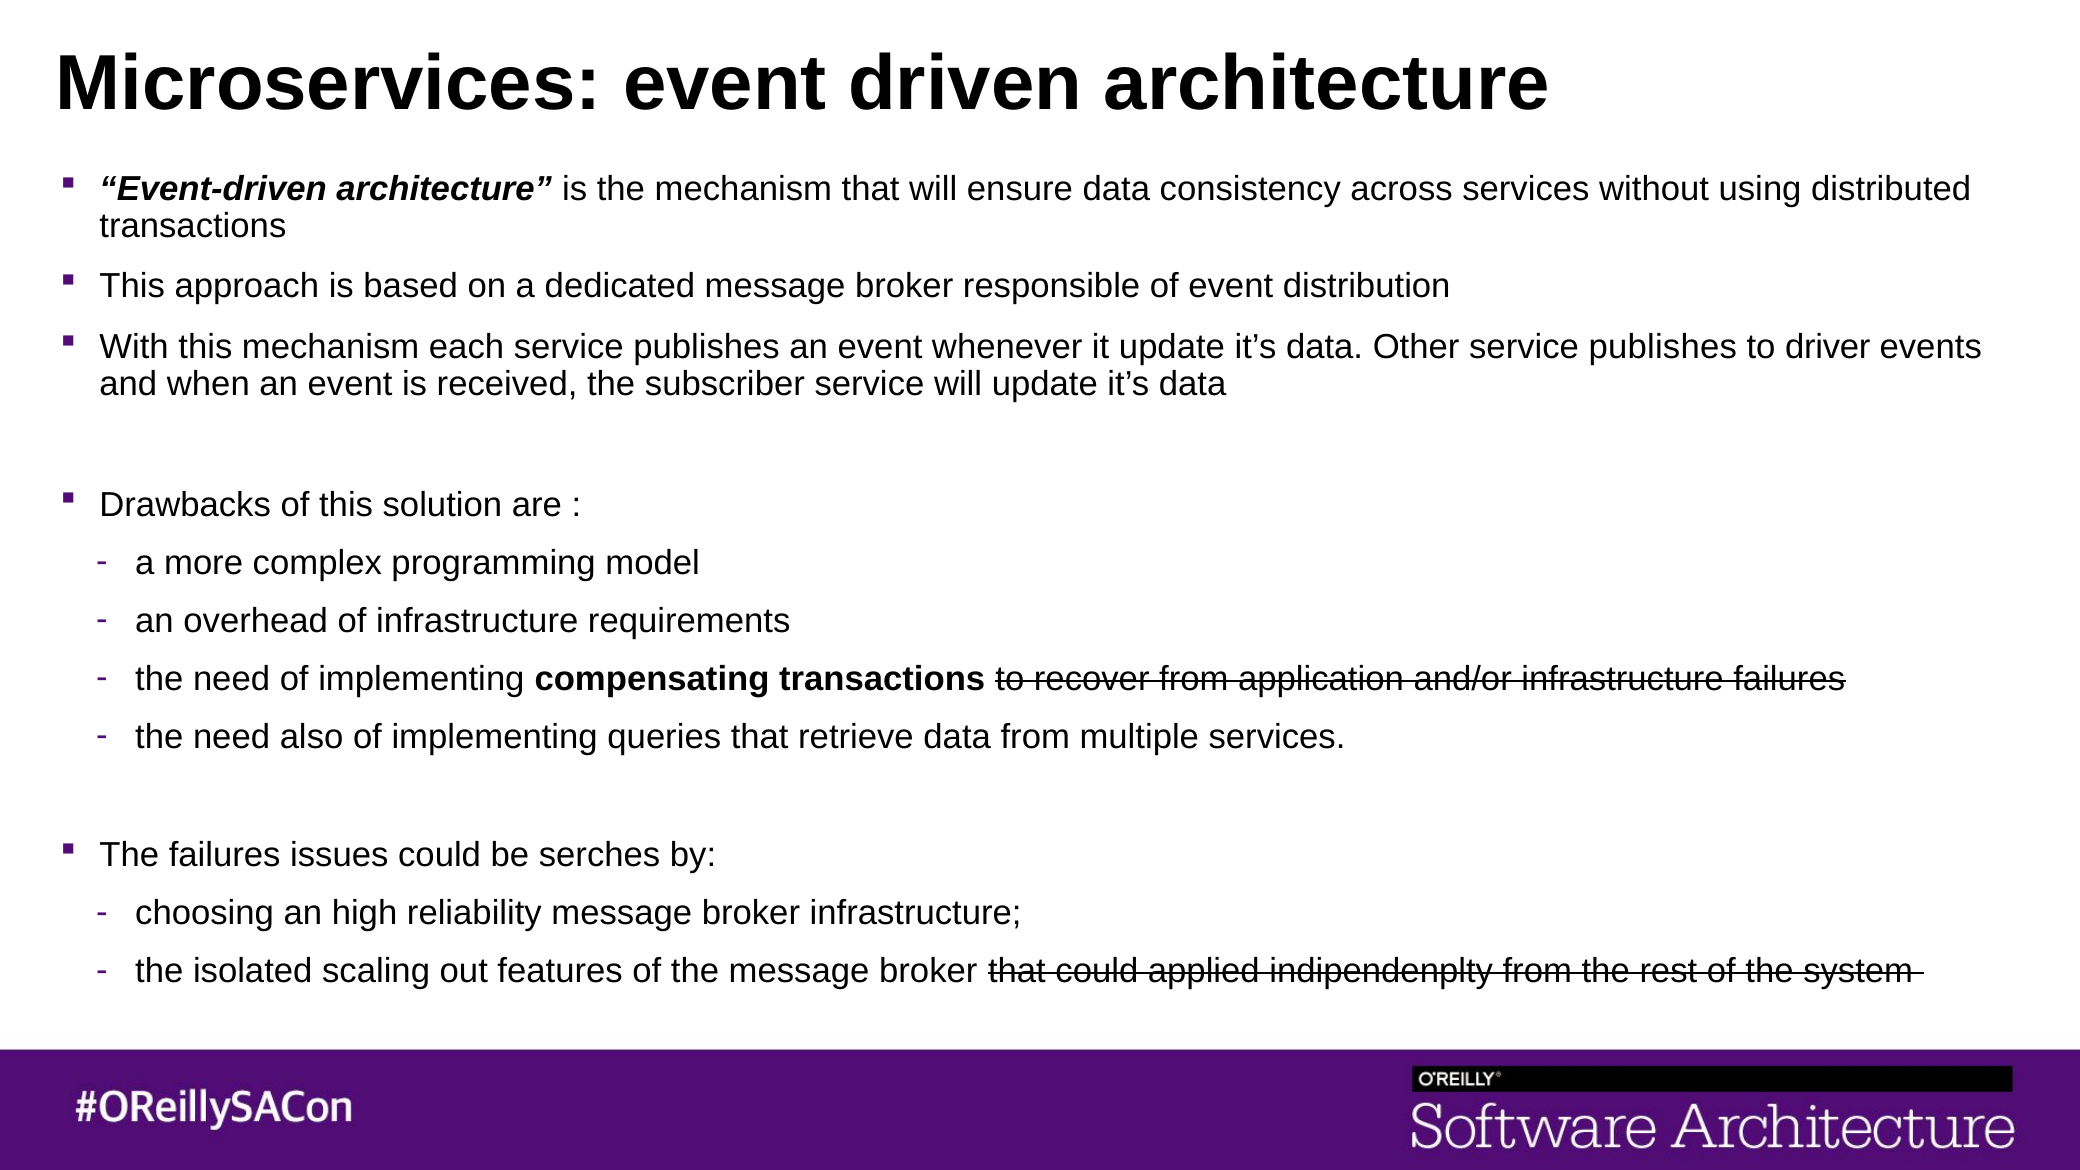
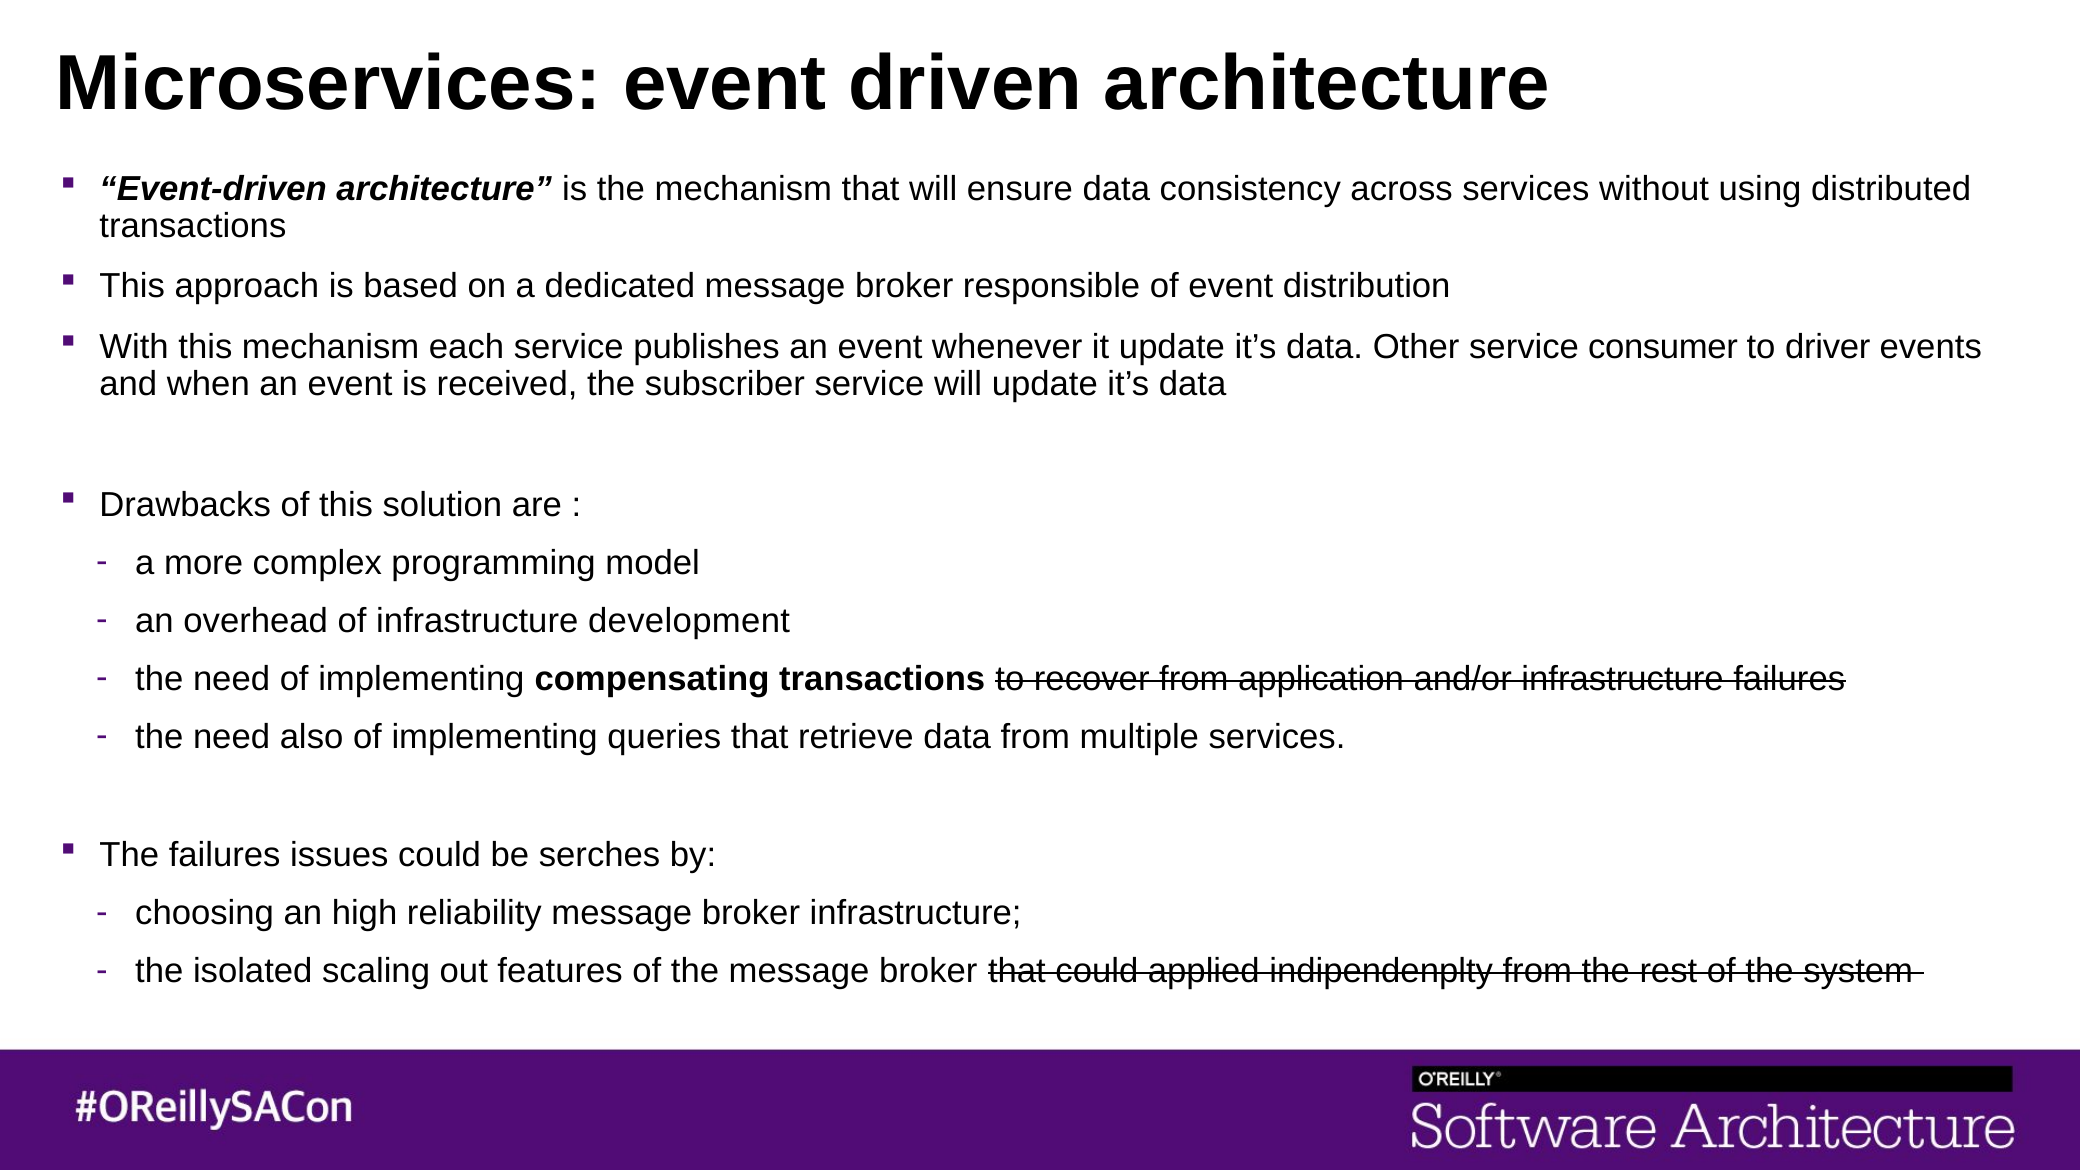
Other service publishes: publishes -> consumer
requirements: requirements -> development
